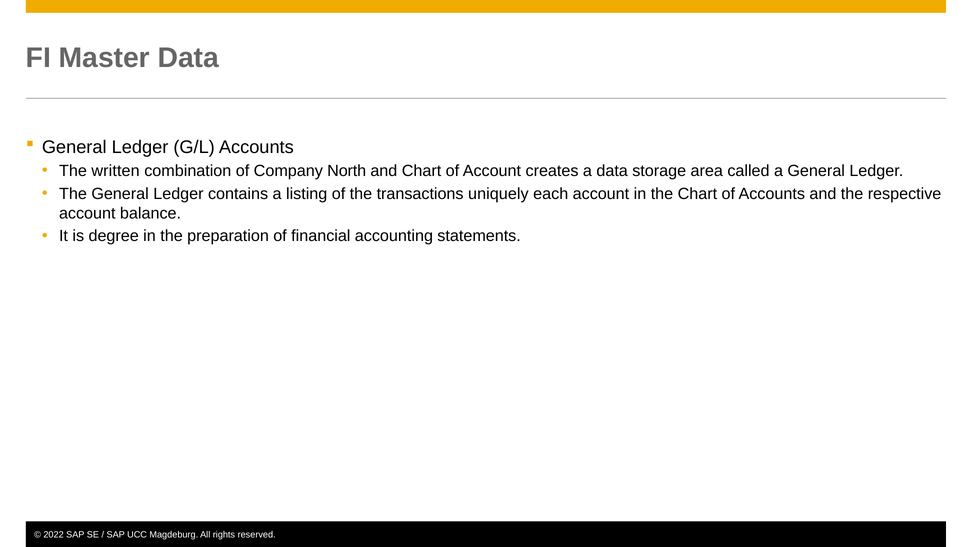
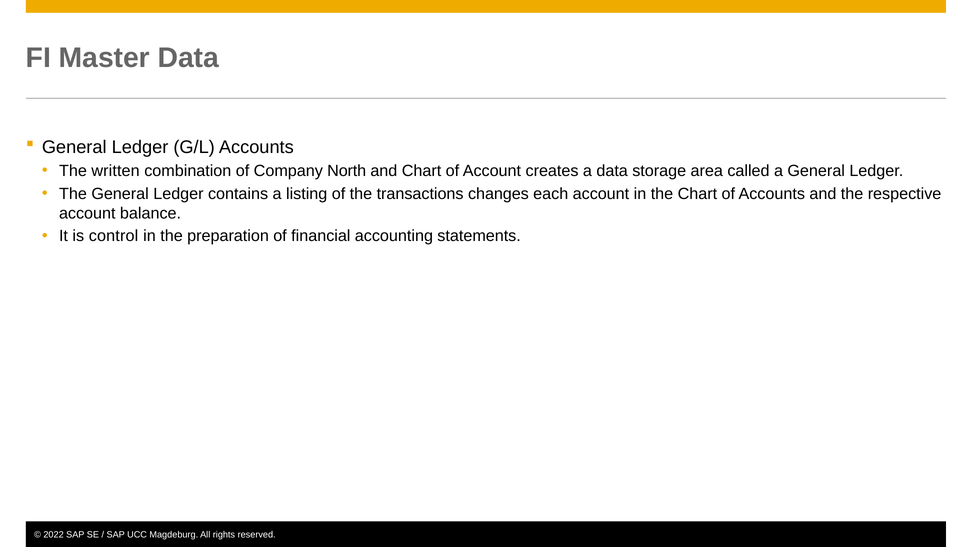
uniquely: uniquely -> changes
degree: degree -> control
